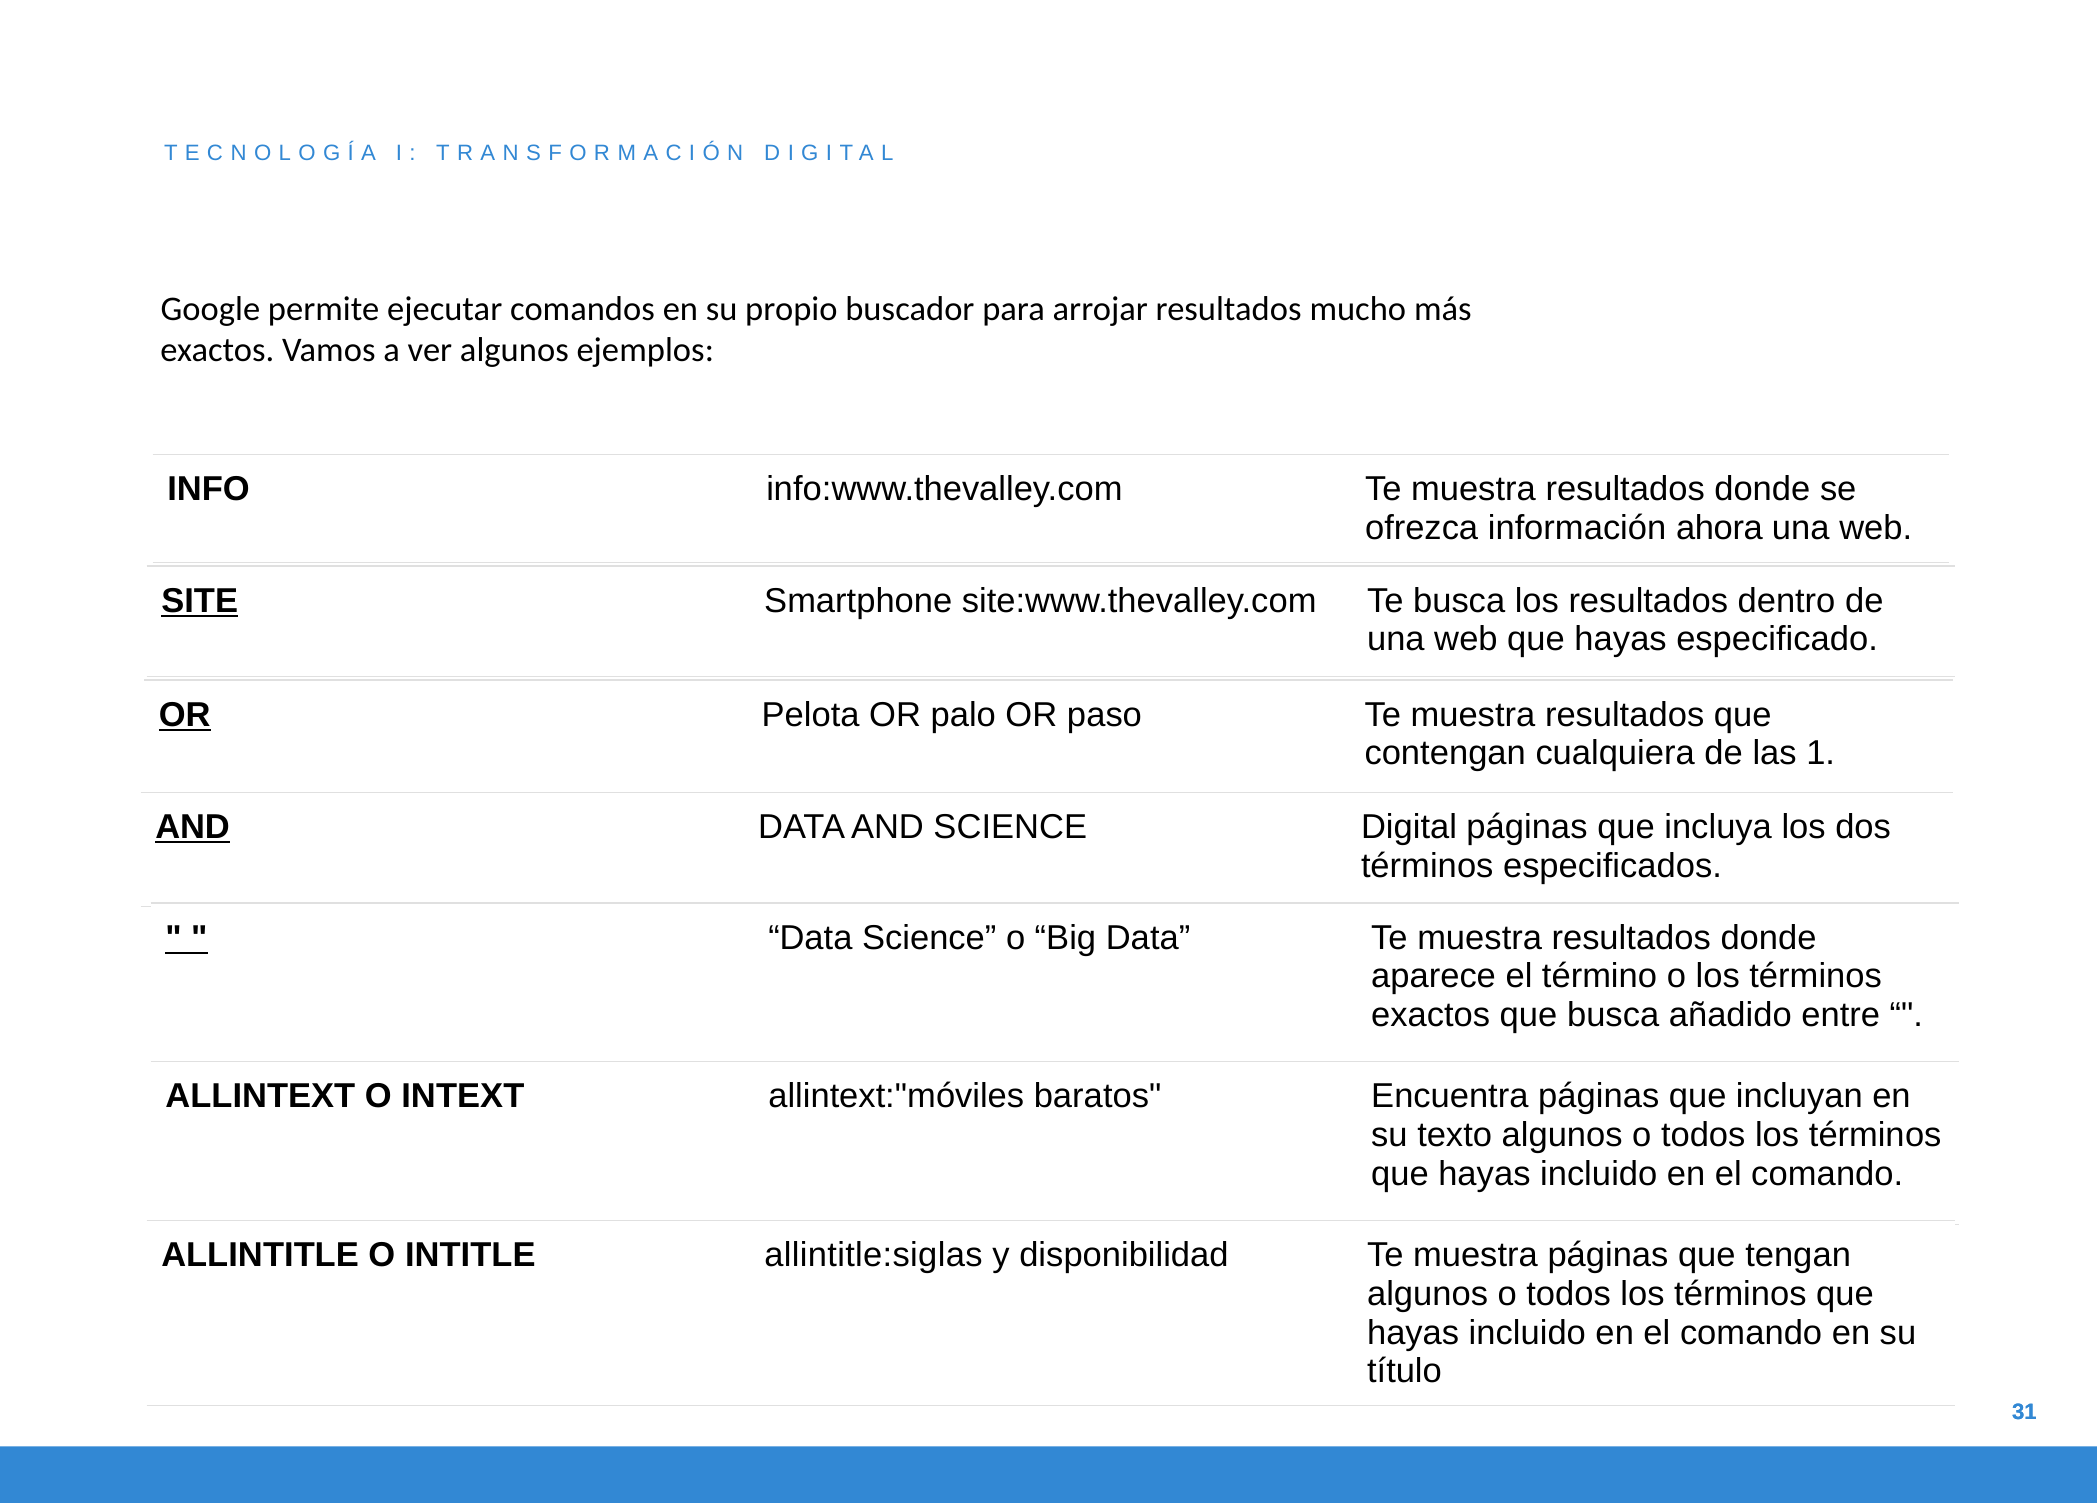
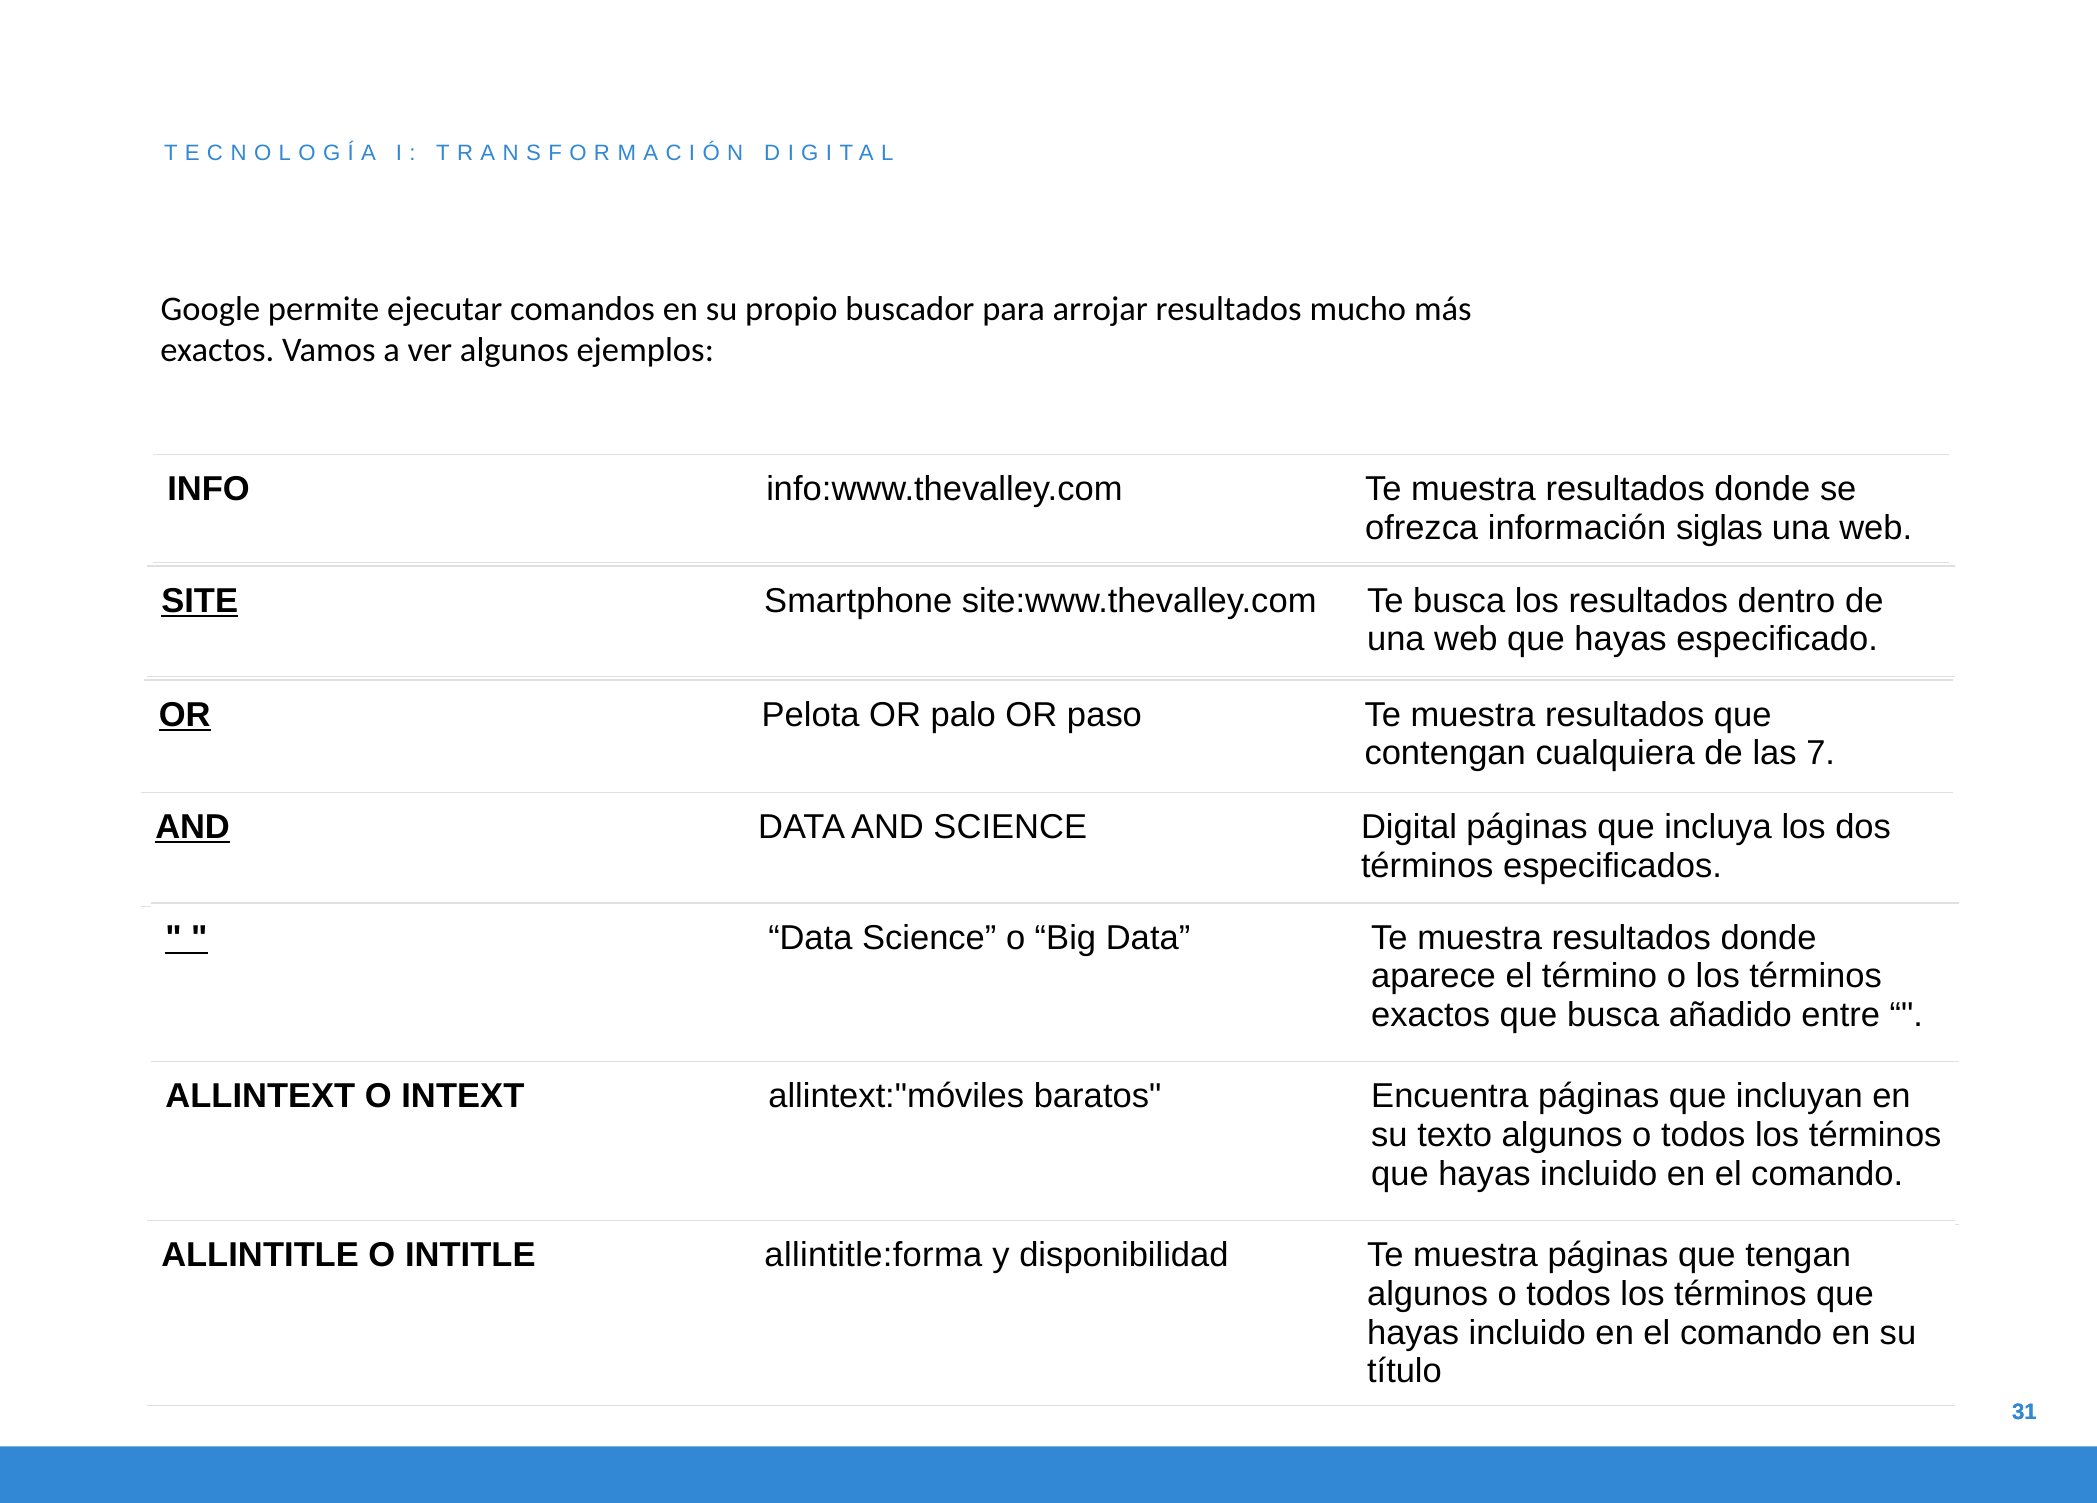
ahora: ahora -> siglas
1: 1 -> 7
allintitle:siglas: allintitle:siglas -> allintitle:forma
